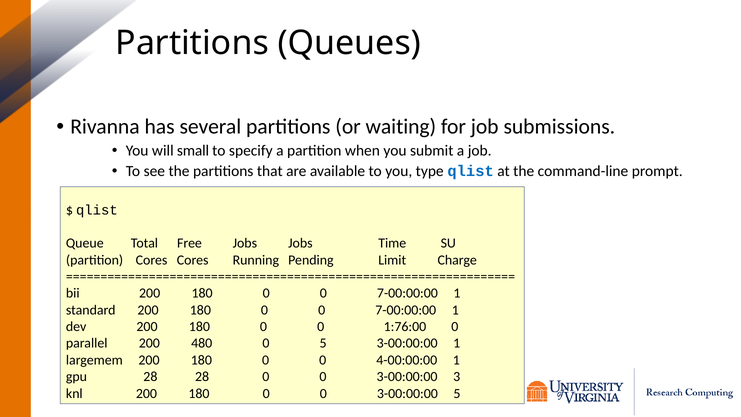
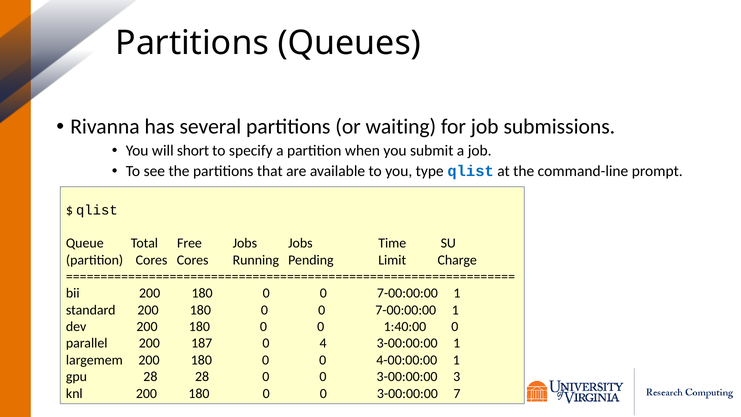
small: small -> short
1:76:00: 1:76:00 -> 1:40:00
480: 480 -> 187
0 5: 5 -> 4
3-00:00:00 5: 5 -> 7
